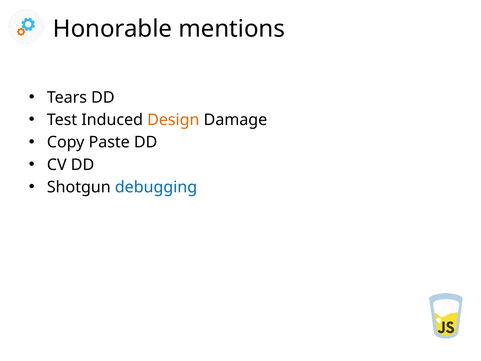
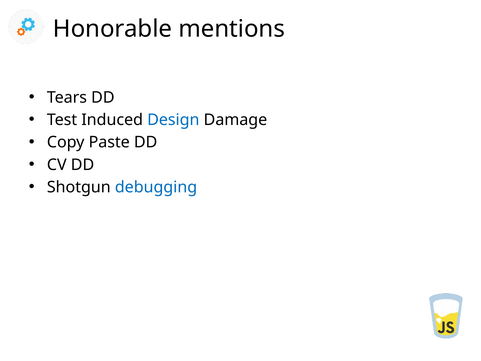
Design colour: orange -> blue
